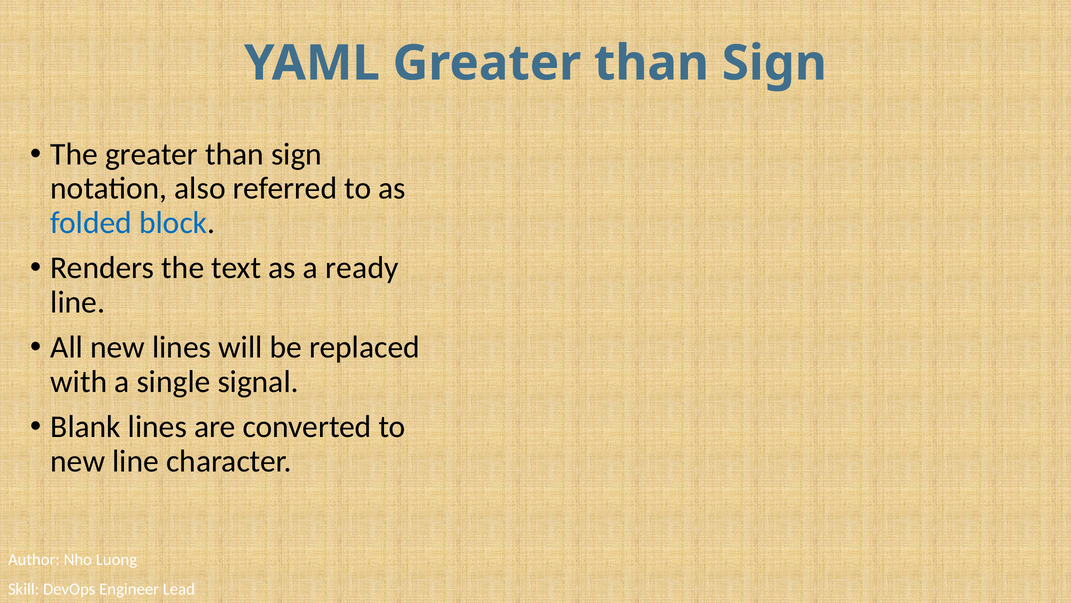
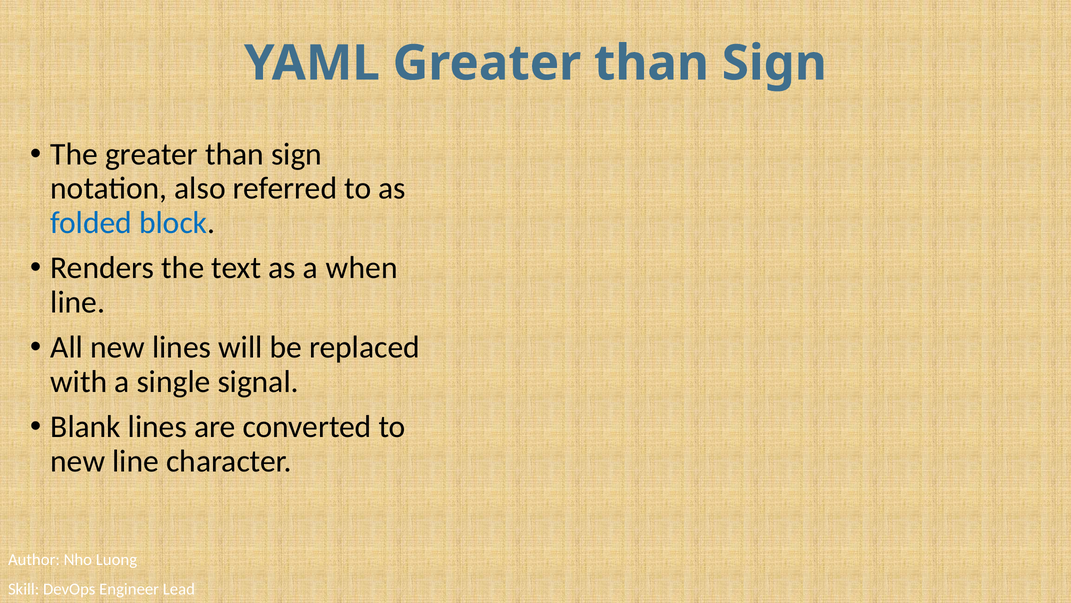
ready: ready -> when
